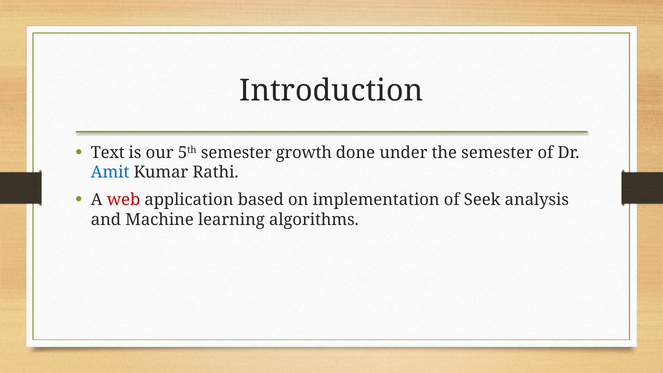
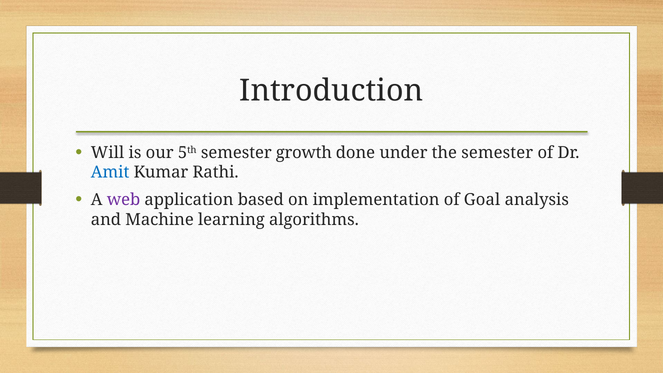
Text: Text -> Will
web colour: red -> purple
Seek: Seek -> Goal
